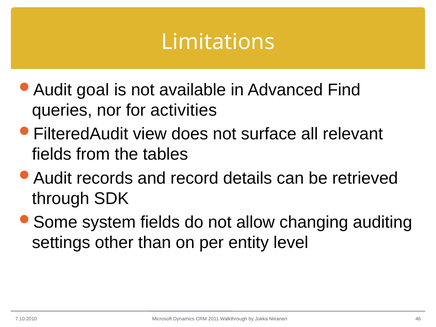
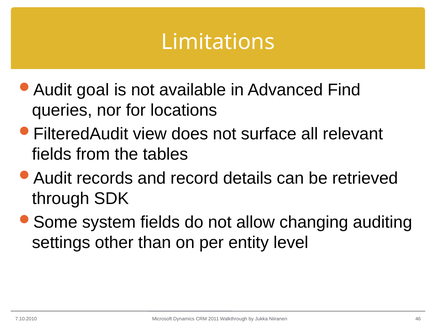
activities: activities -> locations
